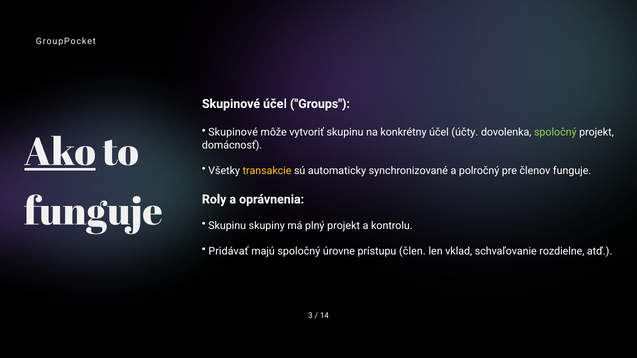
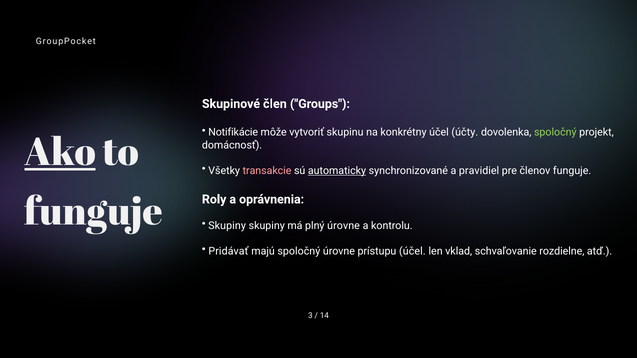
Skupinové účel: účel -> člen
Skupinové at (233, 132): Skupinové -> Notifikácie
transakcie colour: yellow -> pink
automaticky underline: none -> present
polročný: polročný -> pravidiel
Skupinu at (227, 226): Skupinu -> Skupiny
plný projekt: projekt -> úrovne
prístupu člen: člen -> účel
